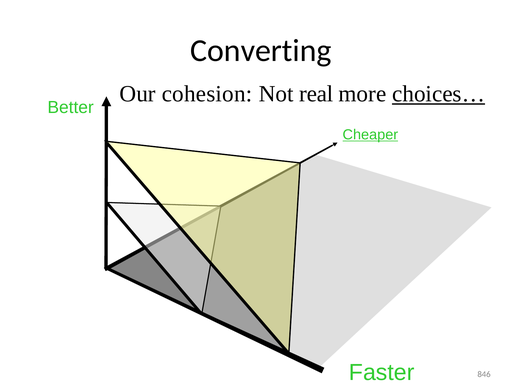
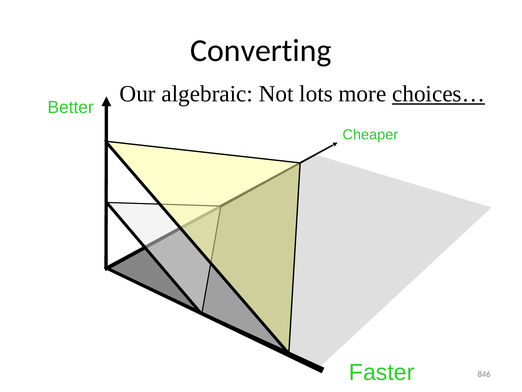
cohesion: cohesion -> algebraic
real: real -> lots
Cheaper underline: present -> none
